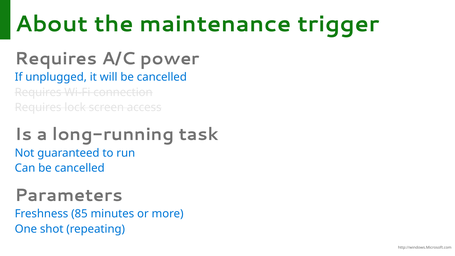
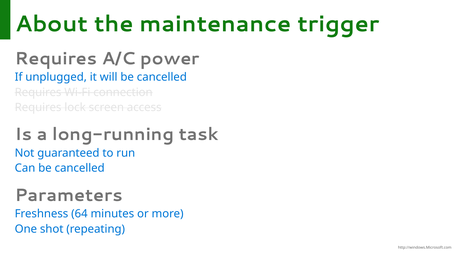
85: 85 -> 64
